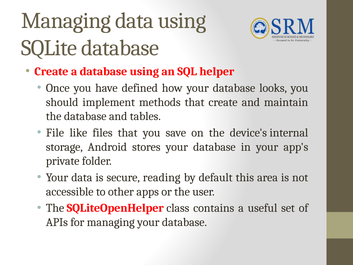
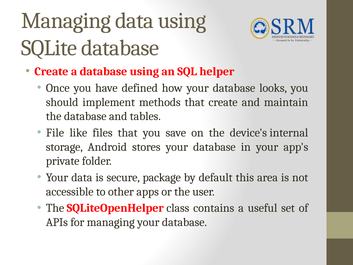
reading: reading -> package
